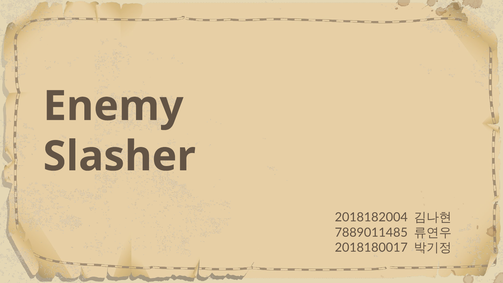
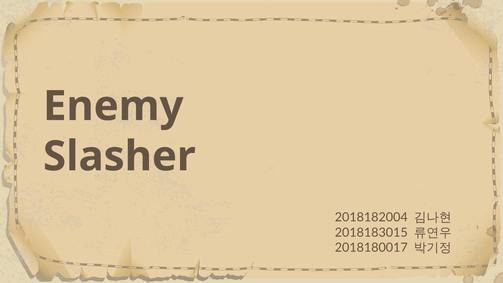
7889011485: 7889011485 -> 2018183015
